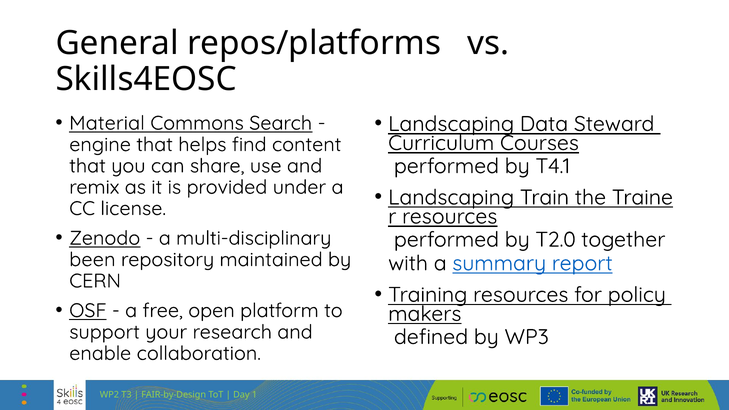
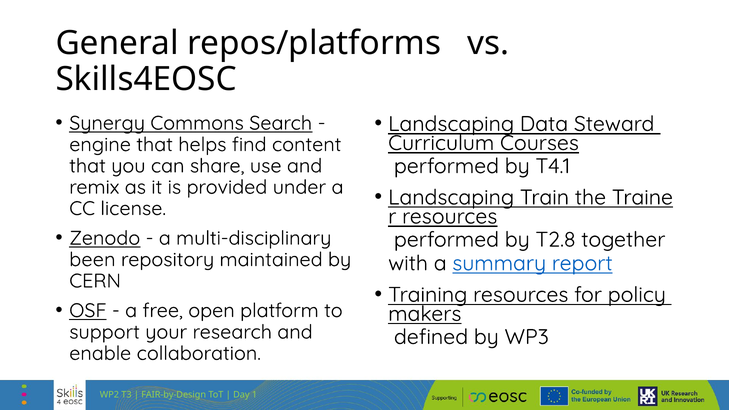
Material: Material -> Synergy
T2.0: T2.0 -> T2.8
